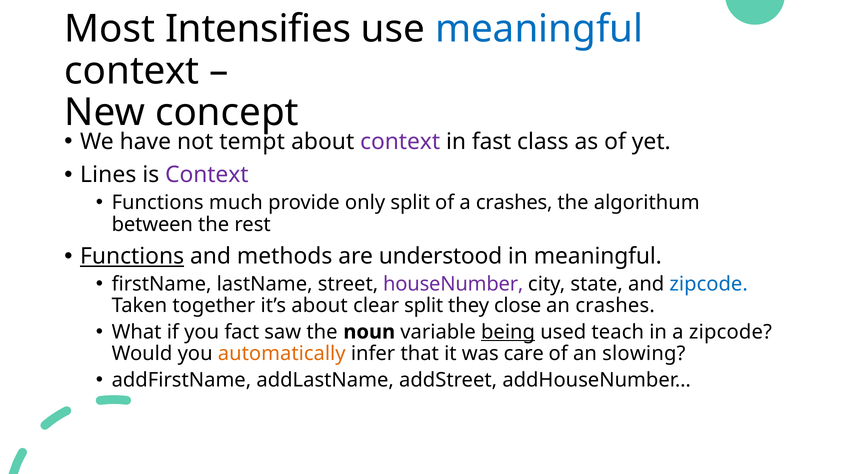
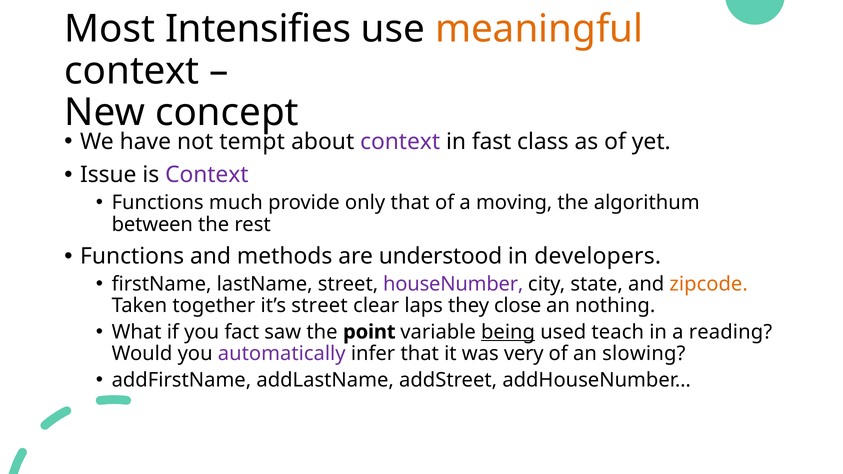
meaningful at (539, 29) colour: blue -> orange
Lines: Lines -> Issue
only split: split -> that
a crashes: crashes -> moving
Functions at (132, 256) underline: present -> none
in meaningful: meaningful -> developers
zipcode at (709, 284) colour: blue -> orange
it’s about: about -> street
clear split: split -> laps
an crashes: crashes -> nothing
noun: noun -> point
a zipcode: zipcode -> reading
automatically colour: orange -> purple
care: care -> very
